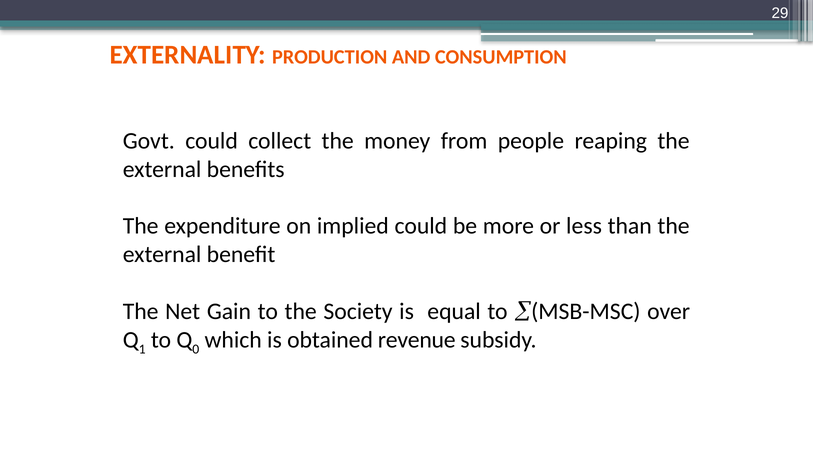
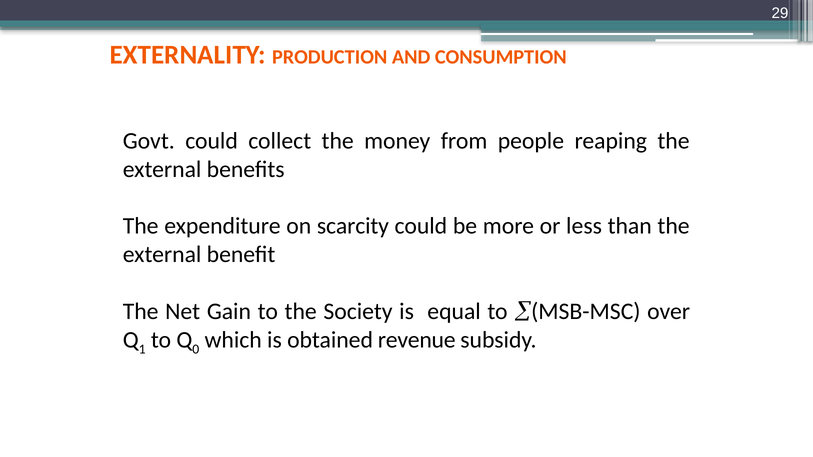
implied: implied -> scarcity
